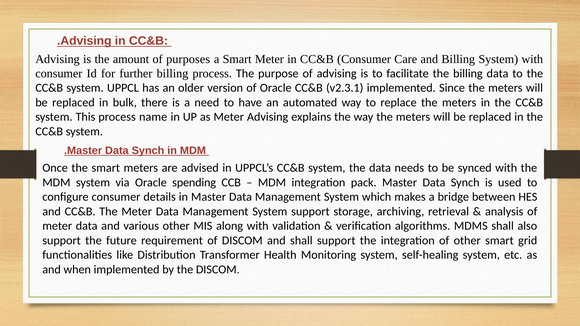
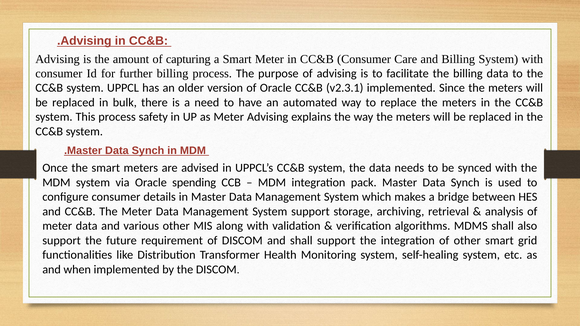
purposes: purposes -> capturing
name: name -> safety
